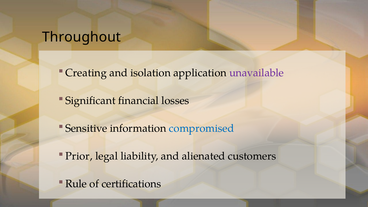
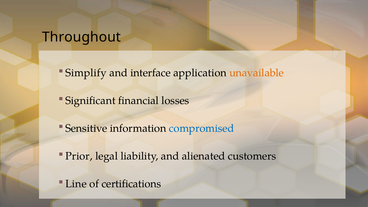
Creating: Creating -> Simplify
isolation: isolation -> interface
unavailable colour: purple -> orange
Rule: Rule -> Line
